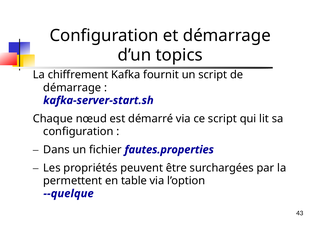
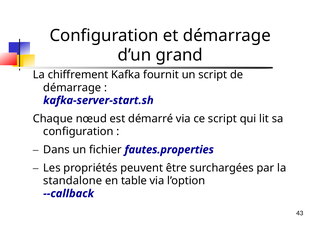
topics: topics -> grand
permettent: permettent -> standalone
--quelque: --quelque -> --callback
